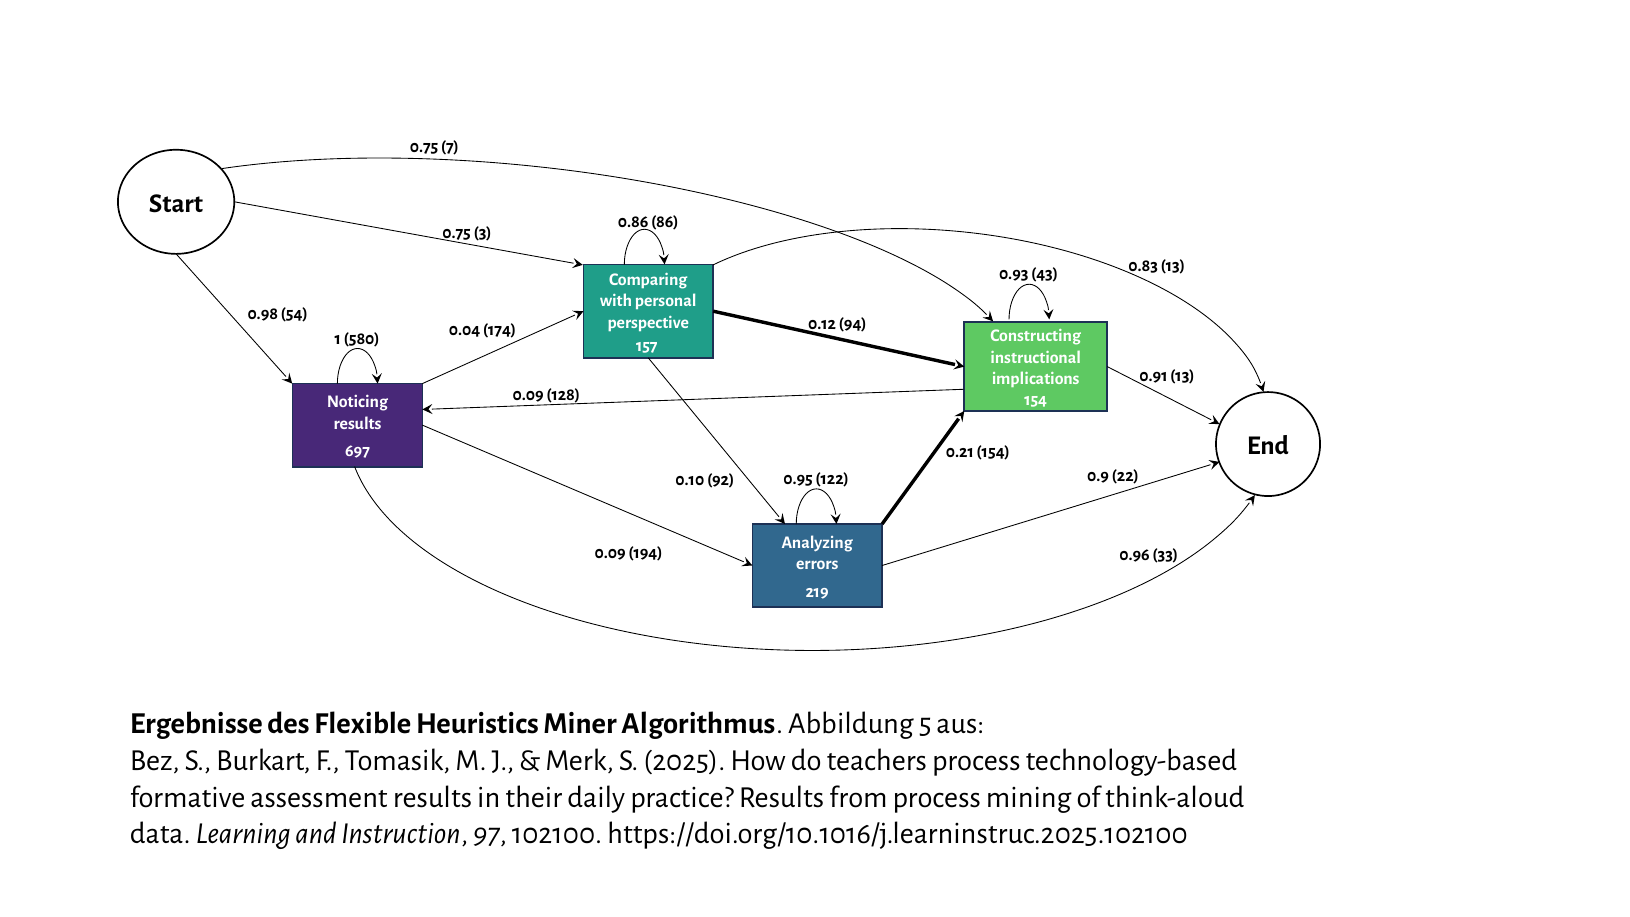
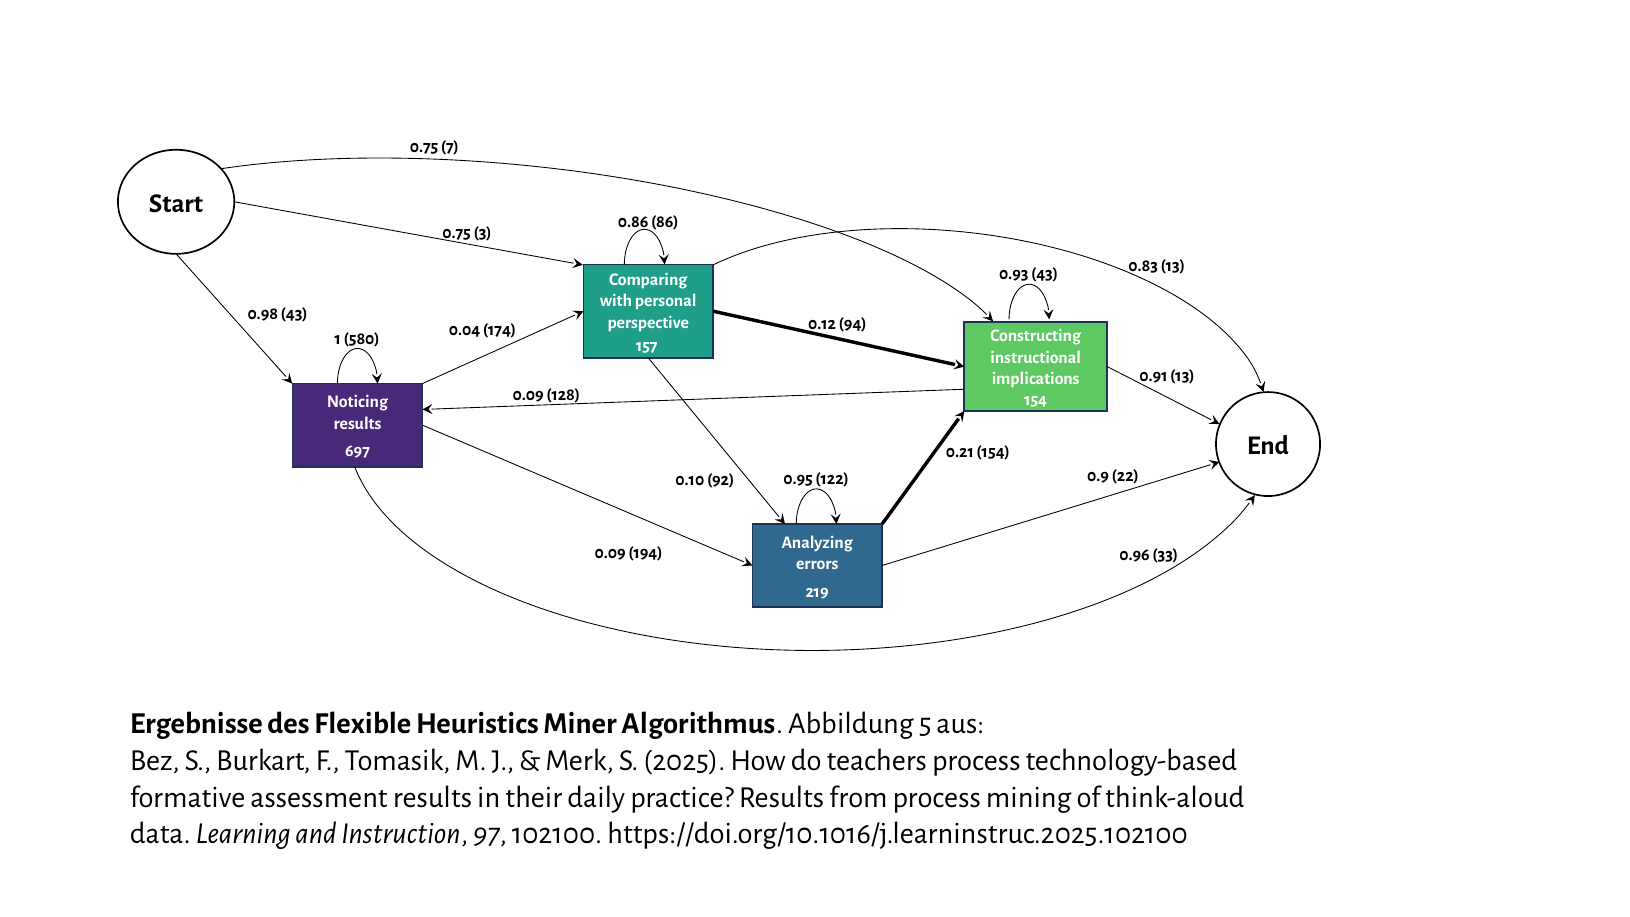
0.98 54: 54 -> 43
